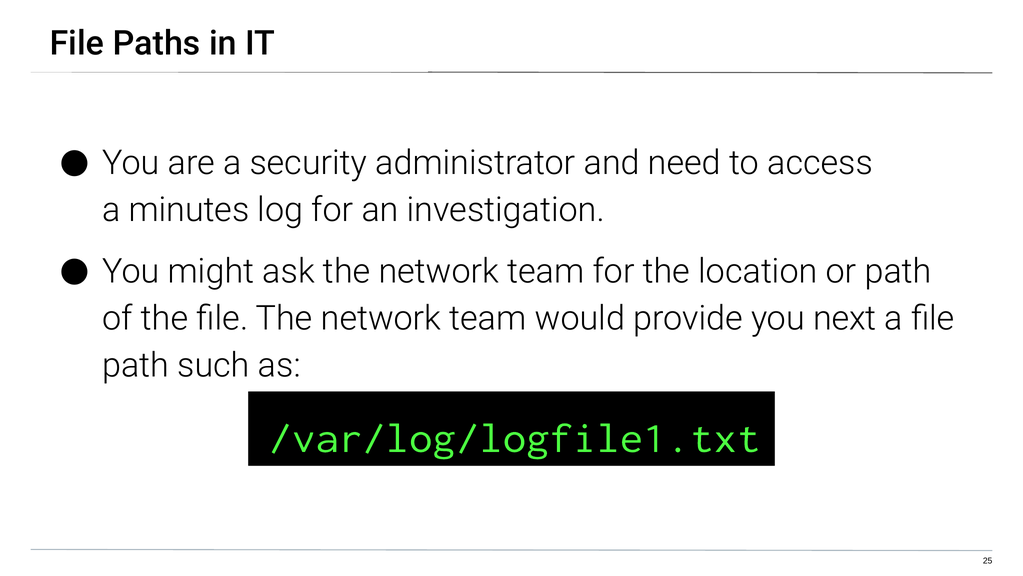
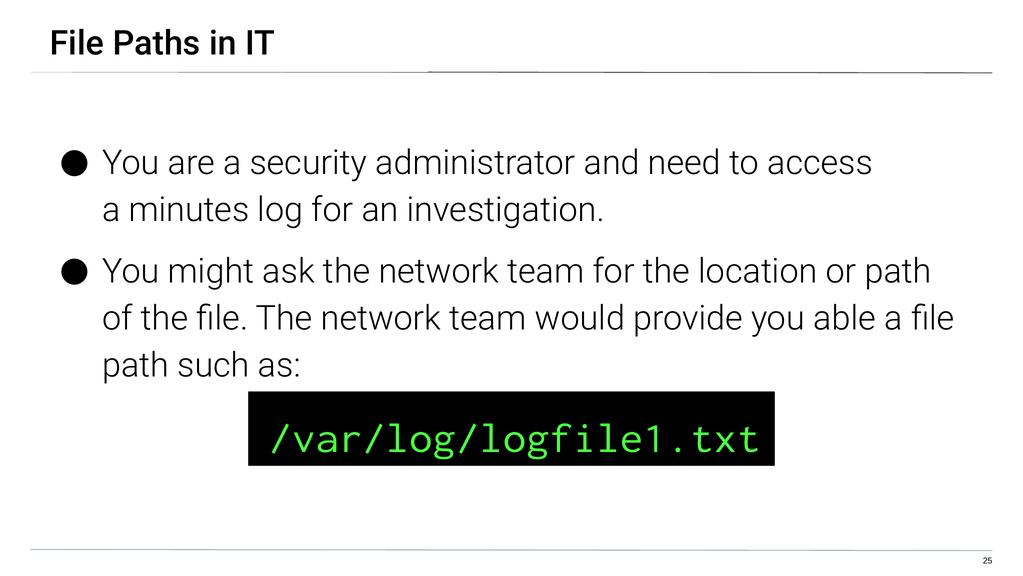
next: next -> able
